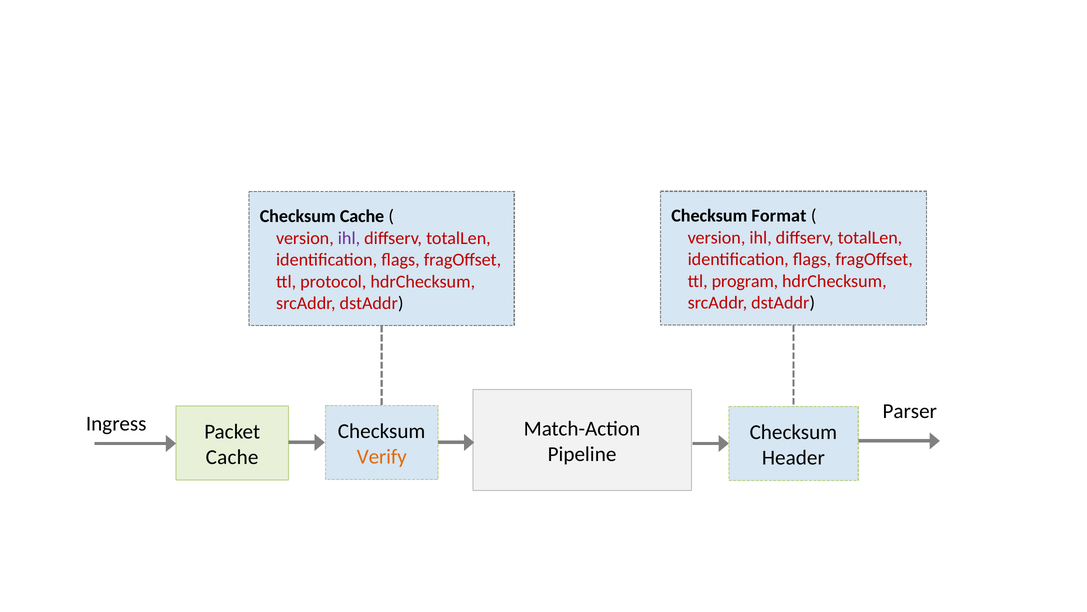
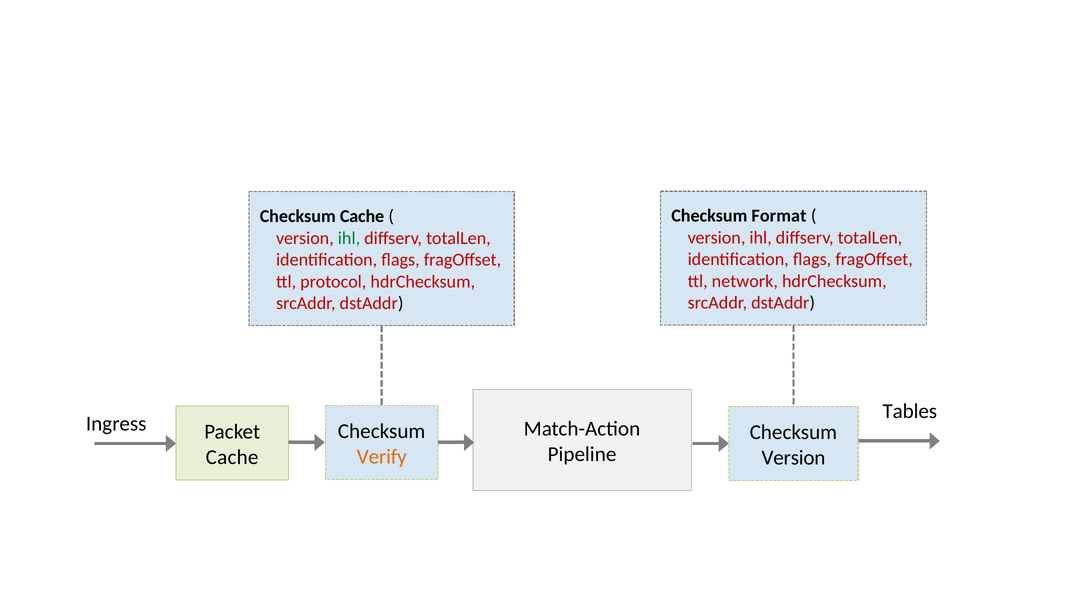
ihl at (349, 238) colour: purple -> green
program: program -> network
Parser: Parser -> Tables
Header at (793, 457): Header -> Version
